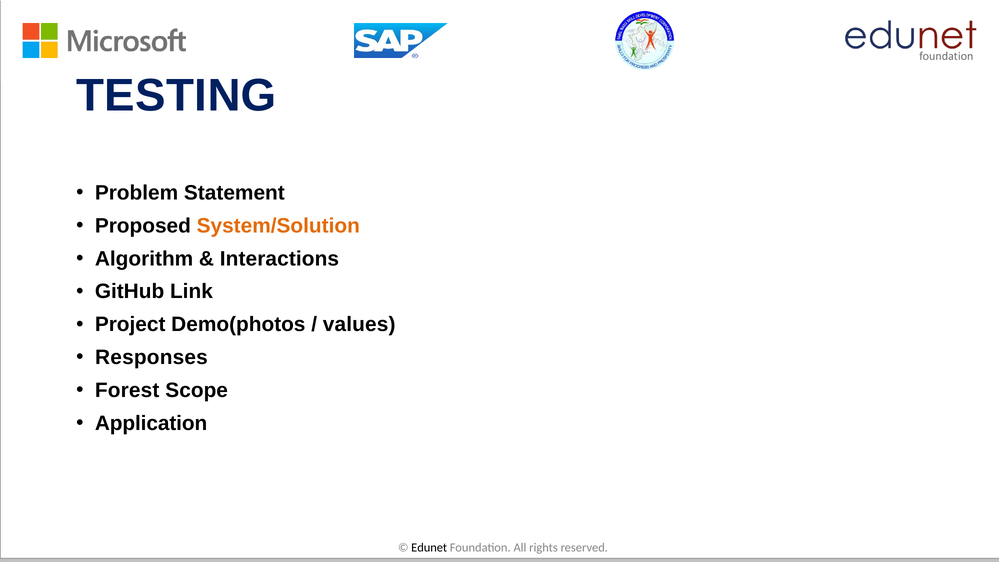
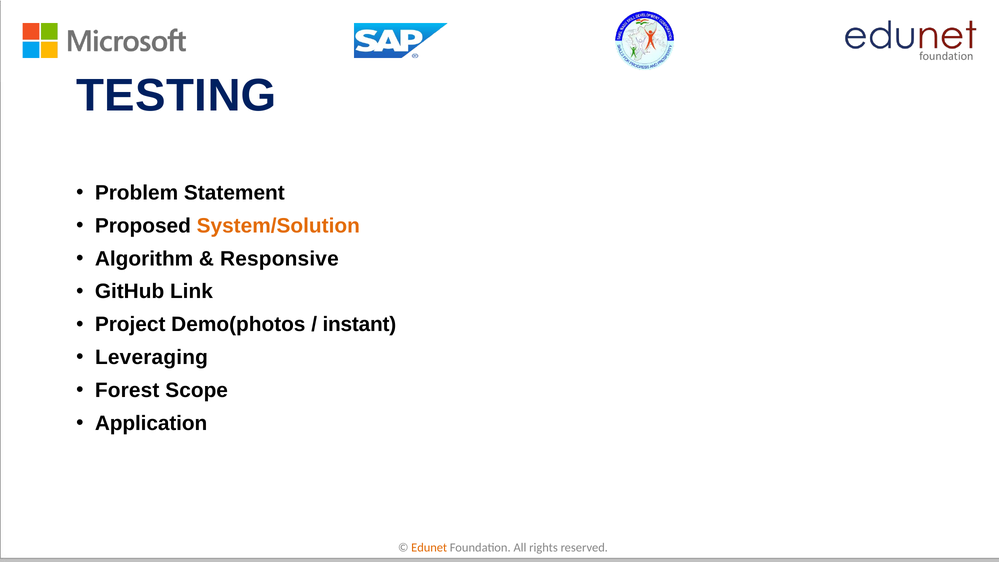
Interactions: Interactions -> Responsive
values: values -> instant
Responses: Responses -> Leveraging
Edunet colour: black -> orange
